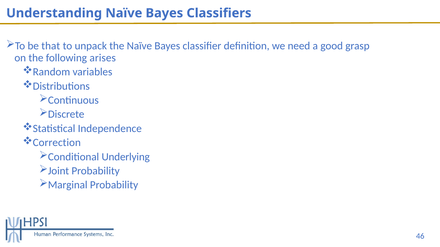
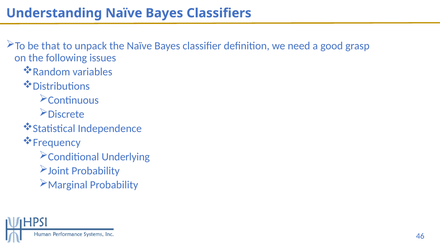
arises: arises -> issues
Correction: Correction -> Frequency
